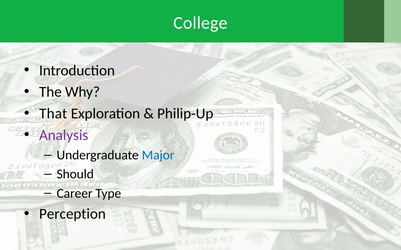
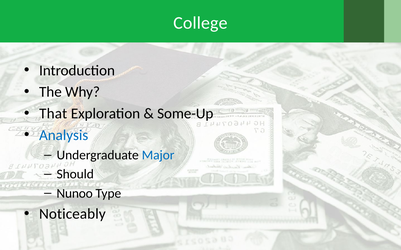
Philip-Up: Philip-Up -> Some-Up
Analysis colour: purple -> blue
Career: Career -> Nunoo
Perception: Perception -> Noticeably
